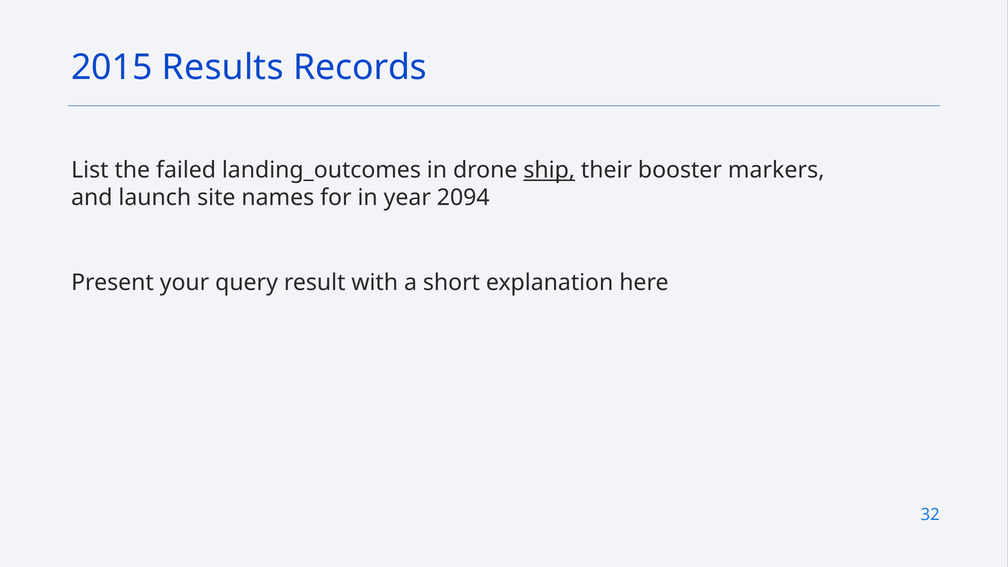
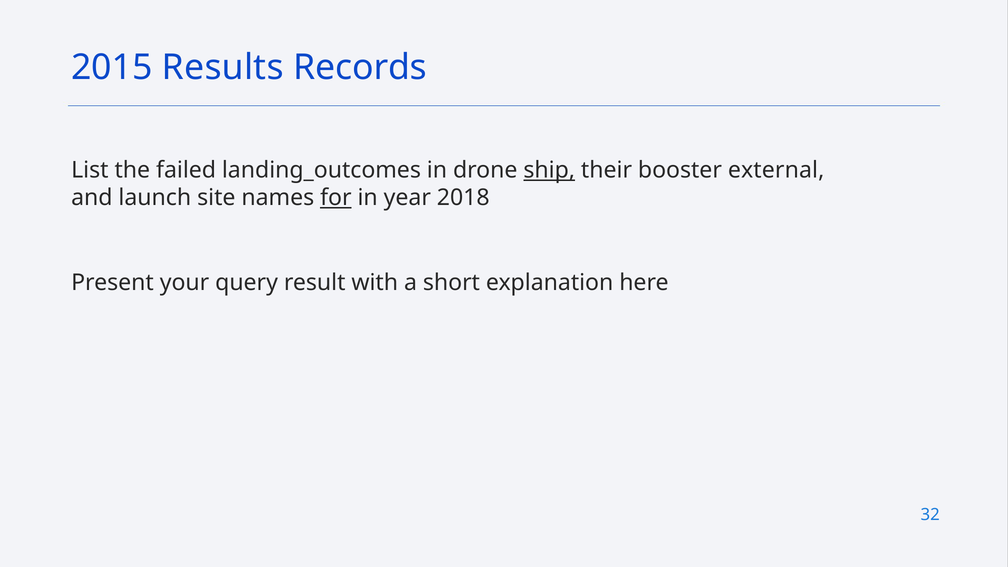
markers: markers -> external
for underline: none -> present
2094: 2094 -> 2018
